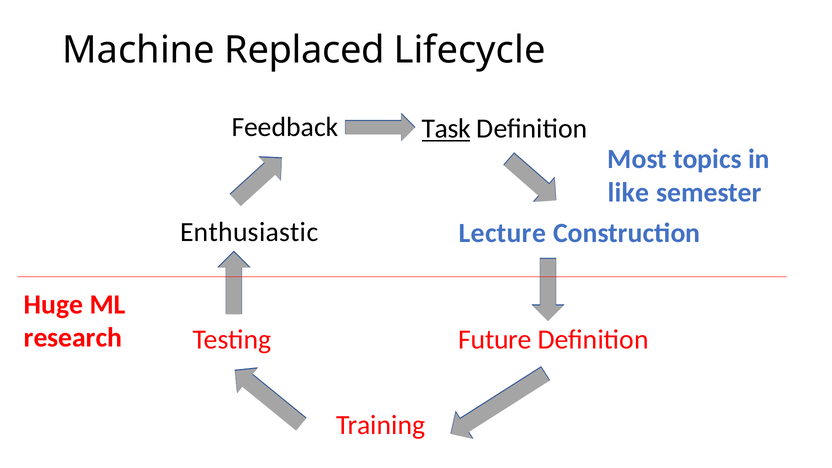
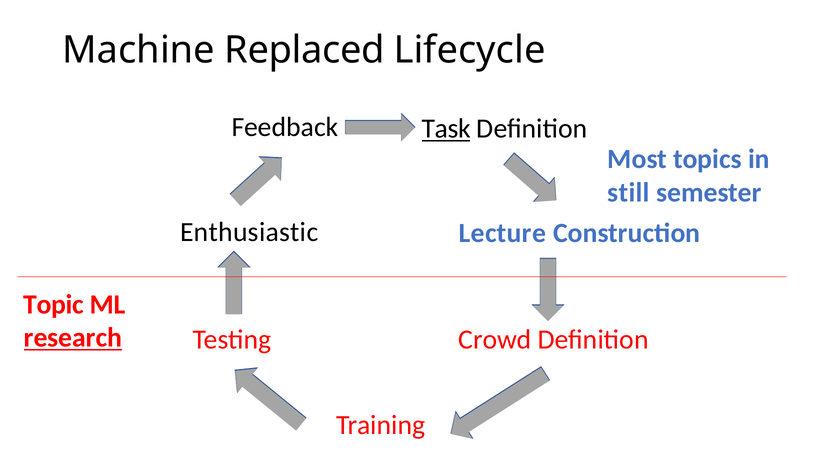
like: like -> still
Huge: Huge -> Topic
research underline: none -> present
Future: Future -> Crowd
